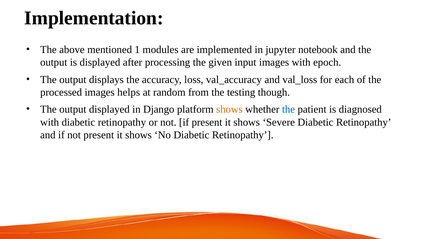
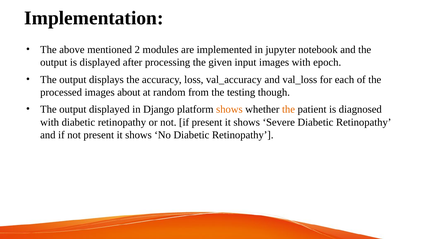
1: 1 -> 2
helps: helps -> about
the at (289, 109) colour: blue -> orange
